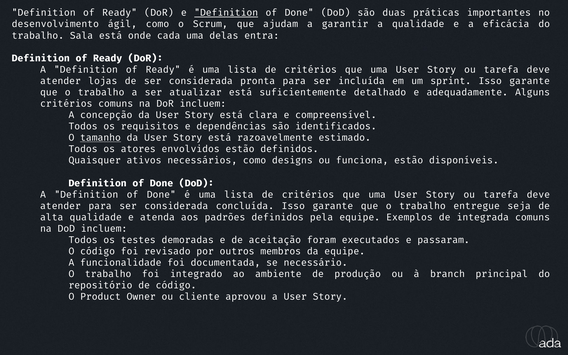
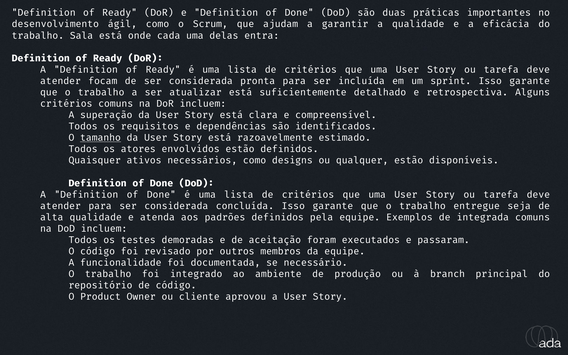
Definition at (226, 13) underline: present -> none
lojas: lojas -> focam
adequadamente: adequadamente -> retrospectiva
concepção: concepção -> superação
funciona: funciona -> qualquer
